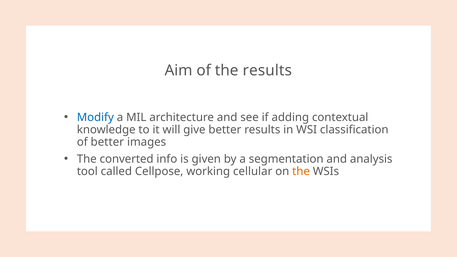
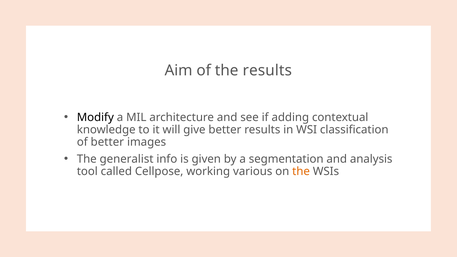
Modify colour: blue -> black
converted: converted -> generalist
cellular: cellular -> various
